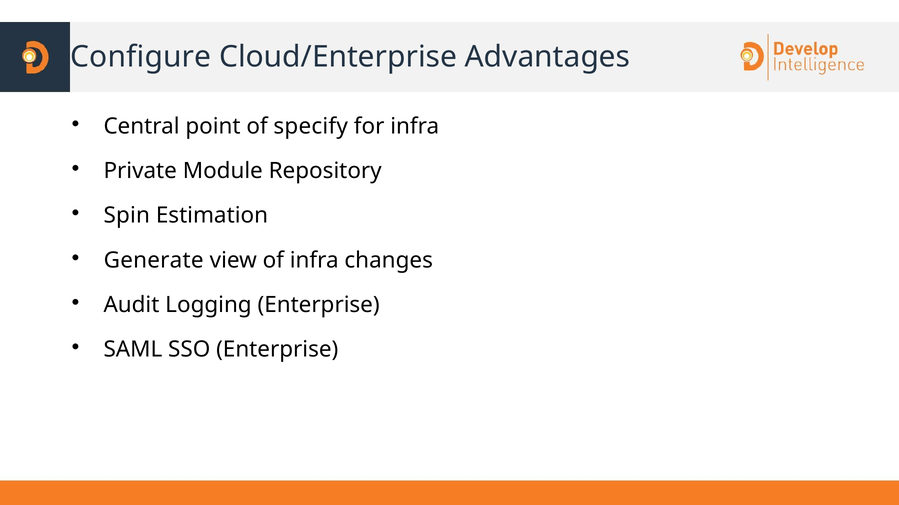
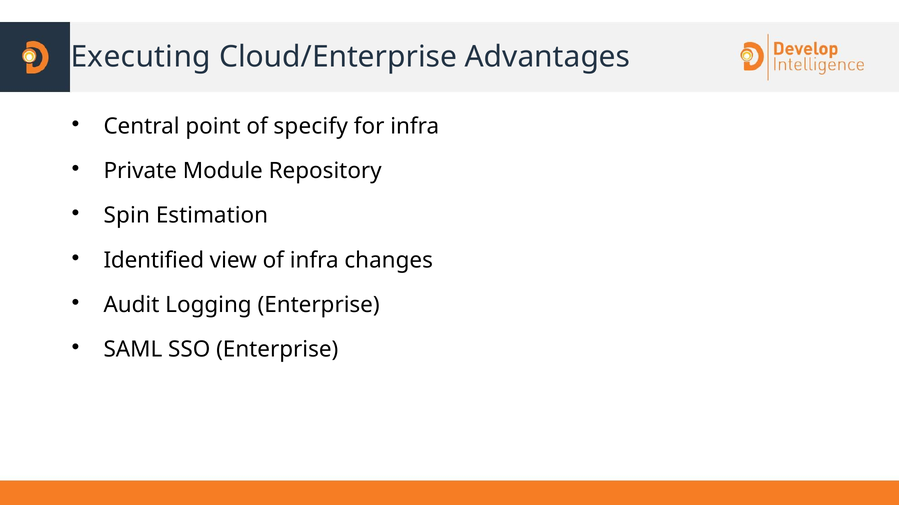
Configure: Configure -> Executing
Generate: Generate -> Identified
